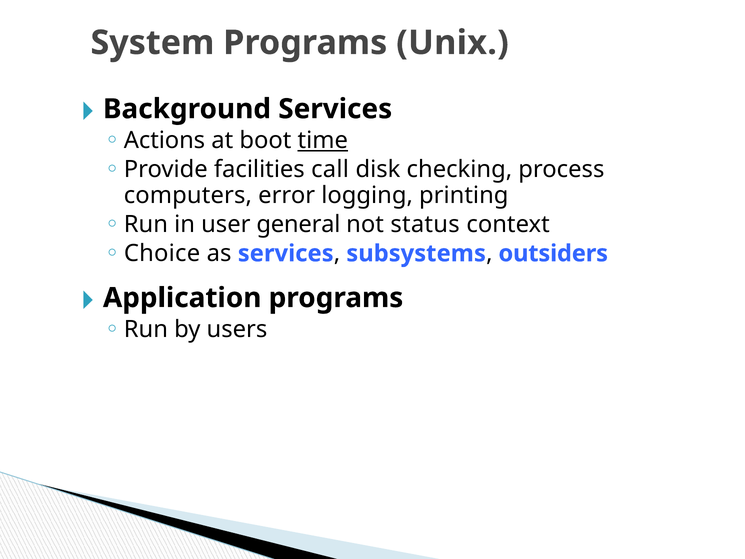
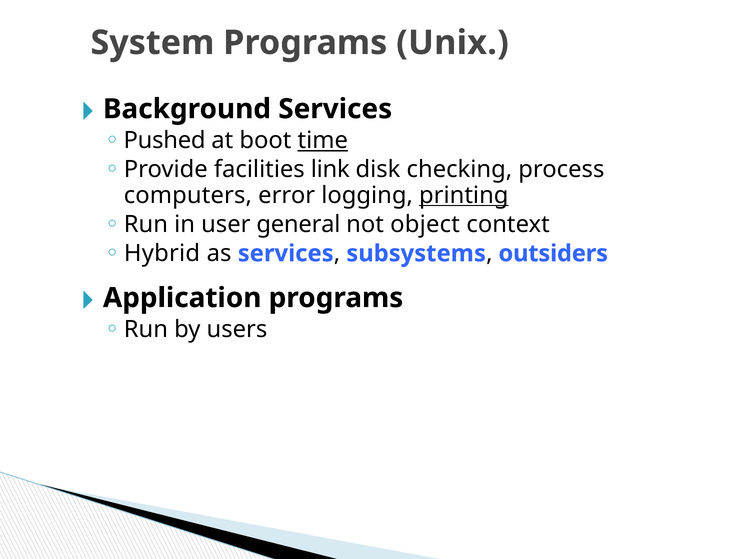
Actions: Actions -> Pushed
call: call -> link
printing underline: none -> present
status: status -> object
Choice: Choice -> Hybrid
